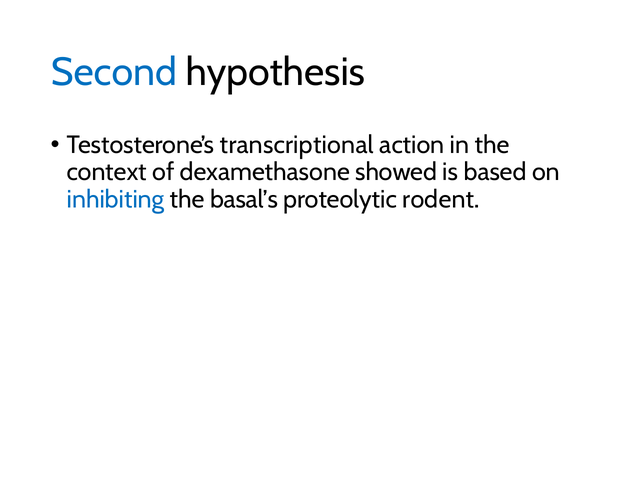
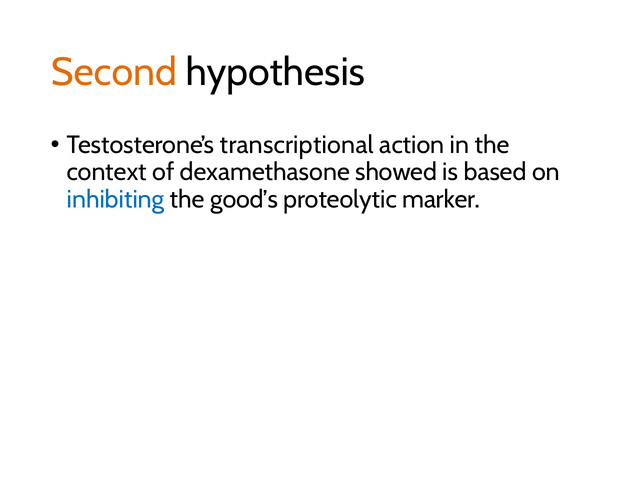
Second colour: blue -> orange
basal’s: basal’s -> good’s
rodent: rodent -> marker
